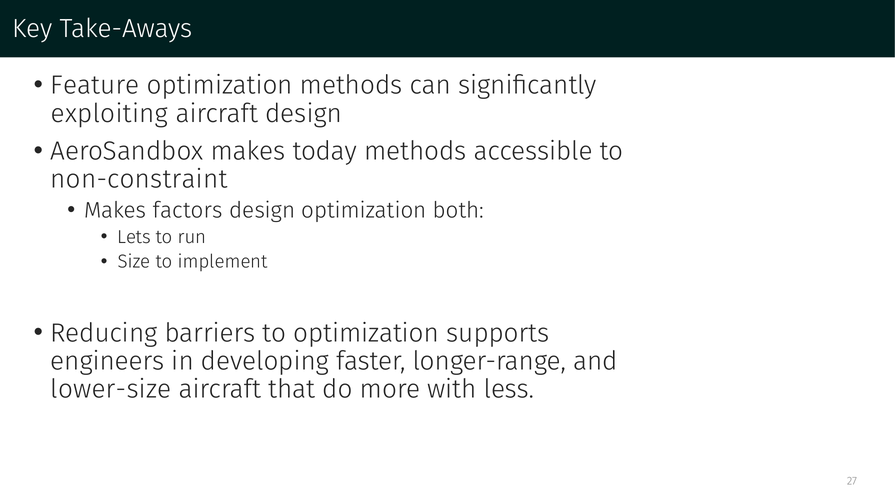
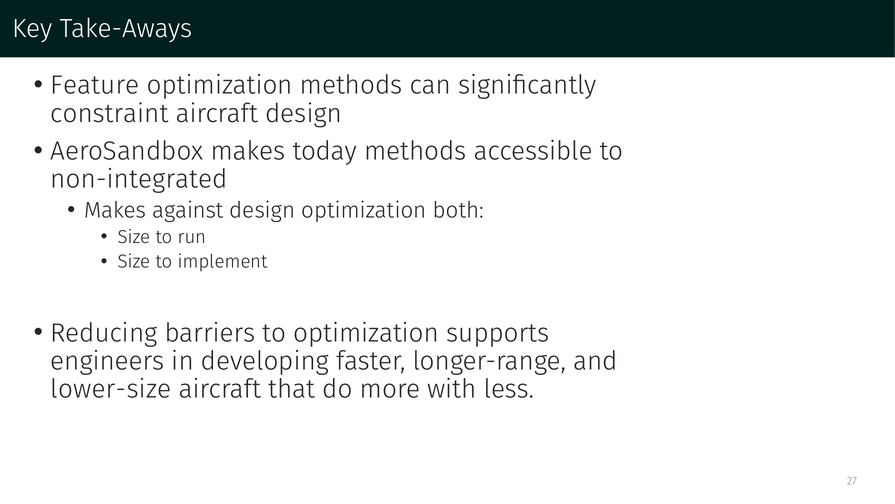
exploiting: exploiting -> constraint
non-constraint: non-constraint -> non-integrated
factors: factors -> against
Lets at (134, 237): Lets -> Size
